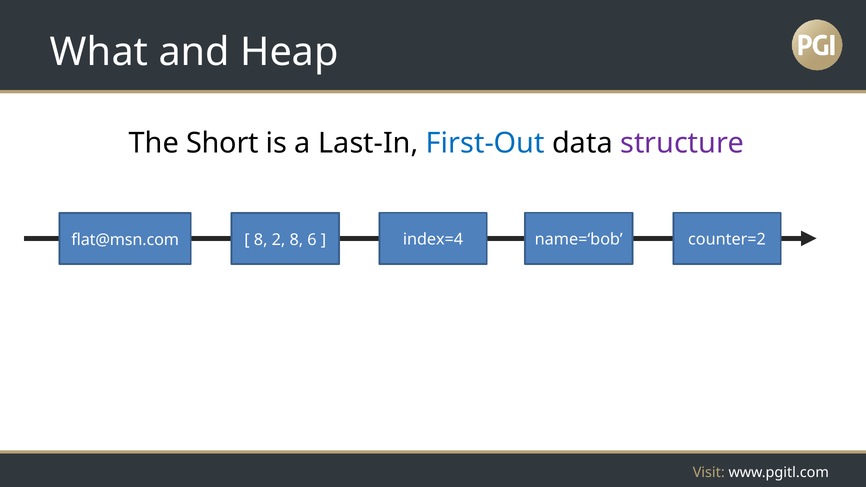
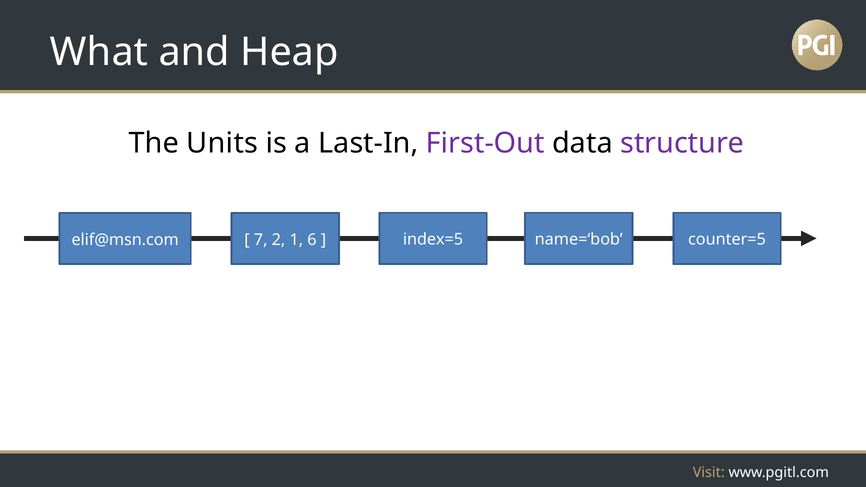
Short: Short -> Units
First-Out colour: blue -> purple
index=4: index=4 -> index=5
counter=2: counter=2 -> counter=5
flat@msn.com: flat@msn.com -> elif@msn.com
8 at (261, 240): 8 -> 7
2 8: 8 -> 1
